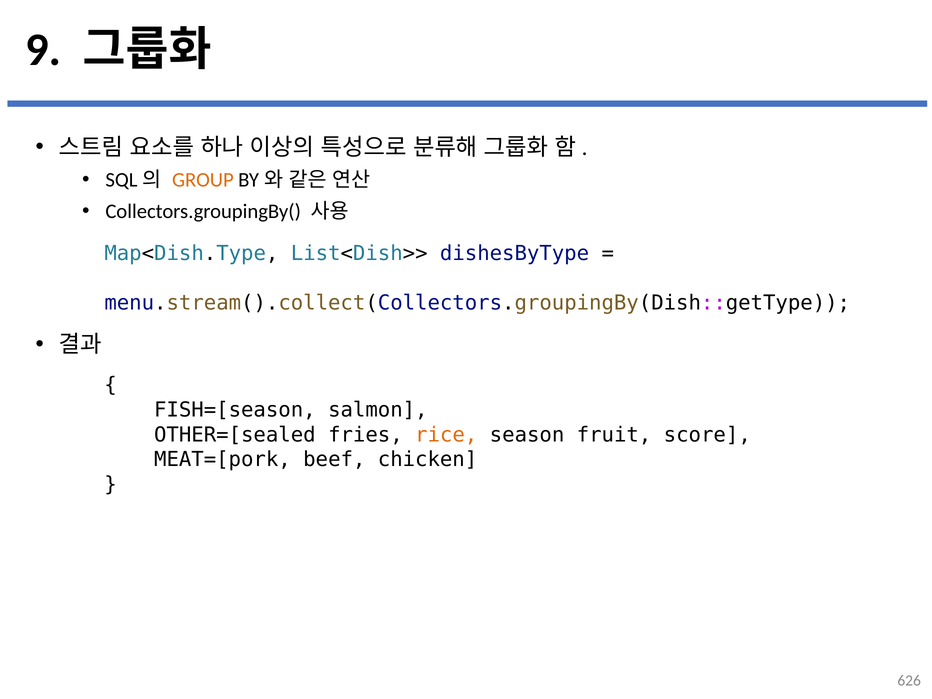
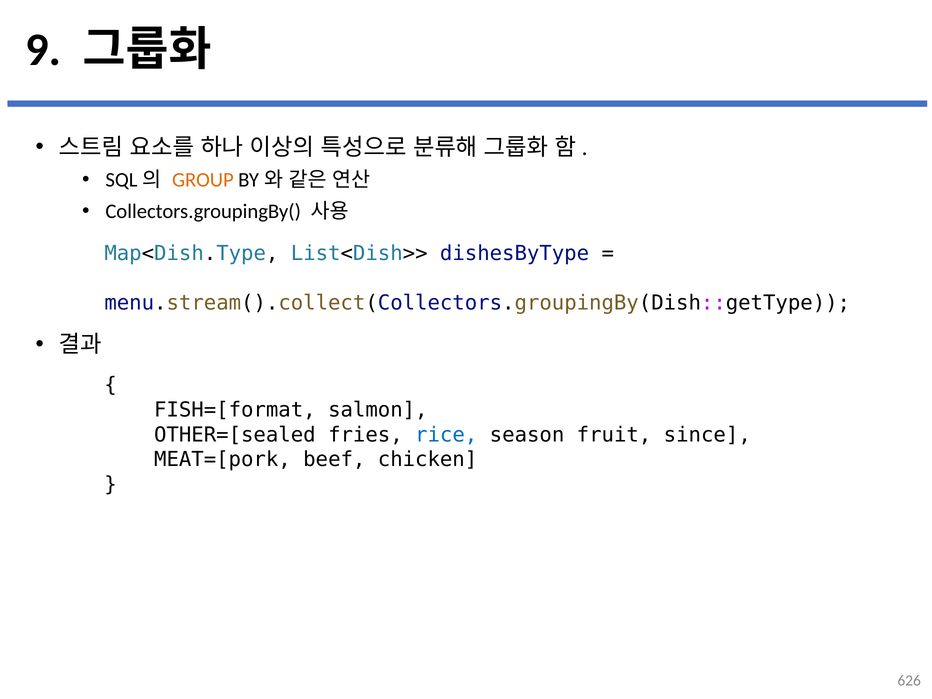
FISH=[season: FISH=[season -> FISH=[format
rice colour: orange -> blue
score: score -> since
